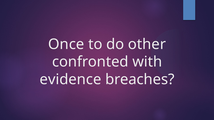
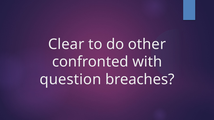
Once: Once -> Clear
evidence: evidence -> question
